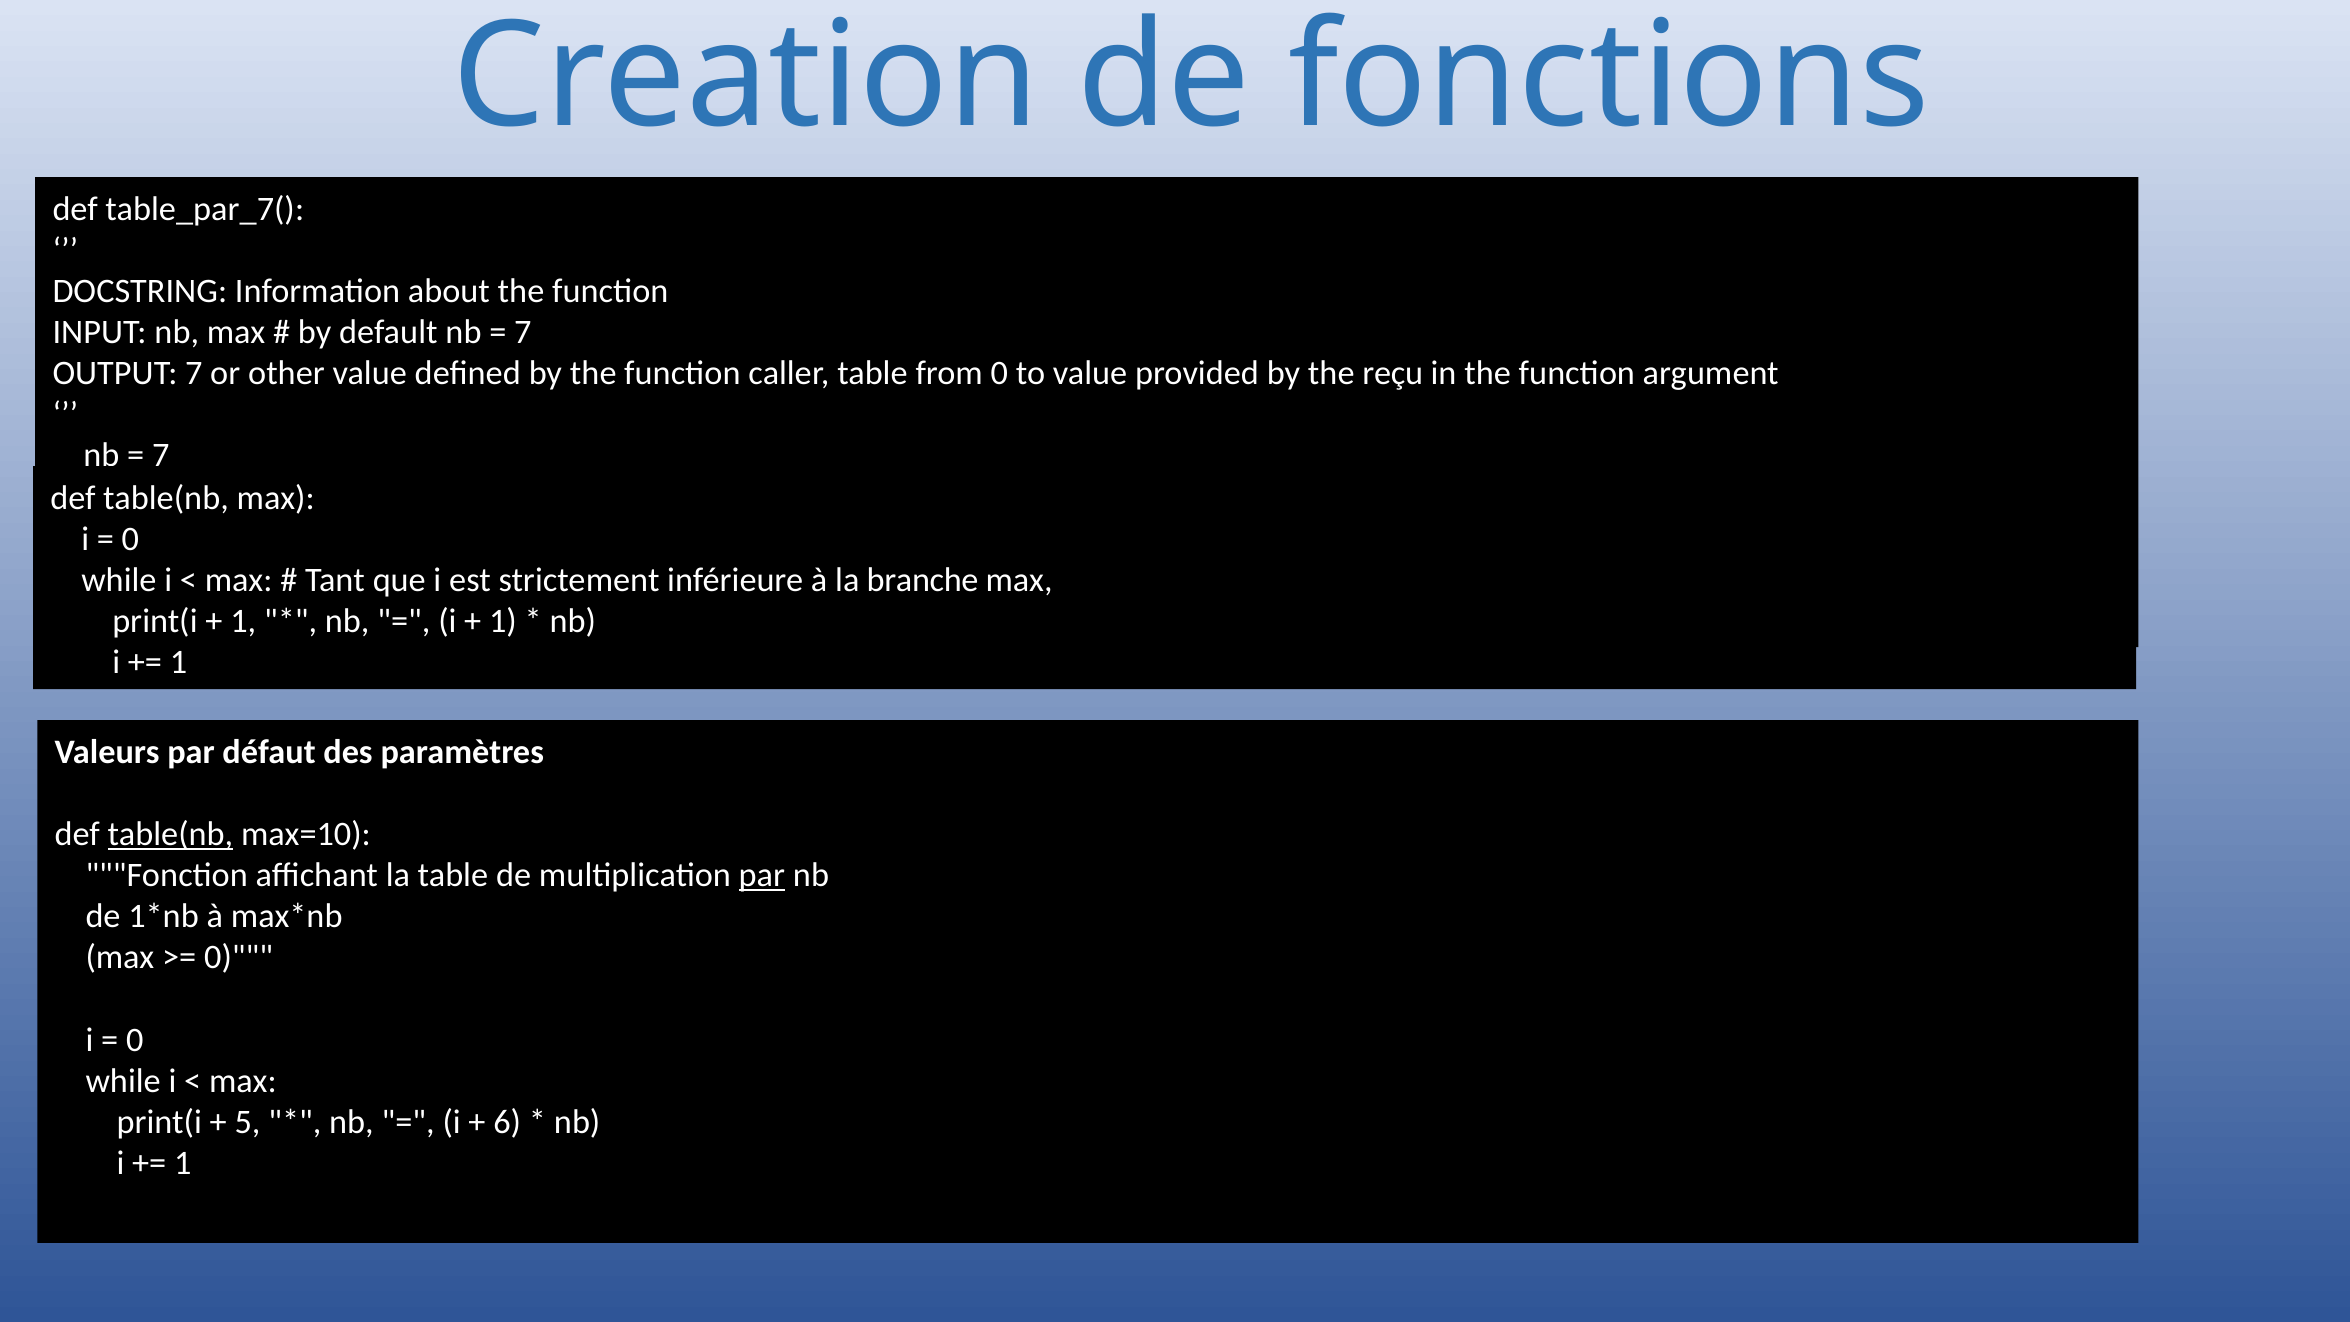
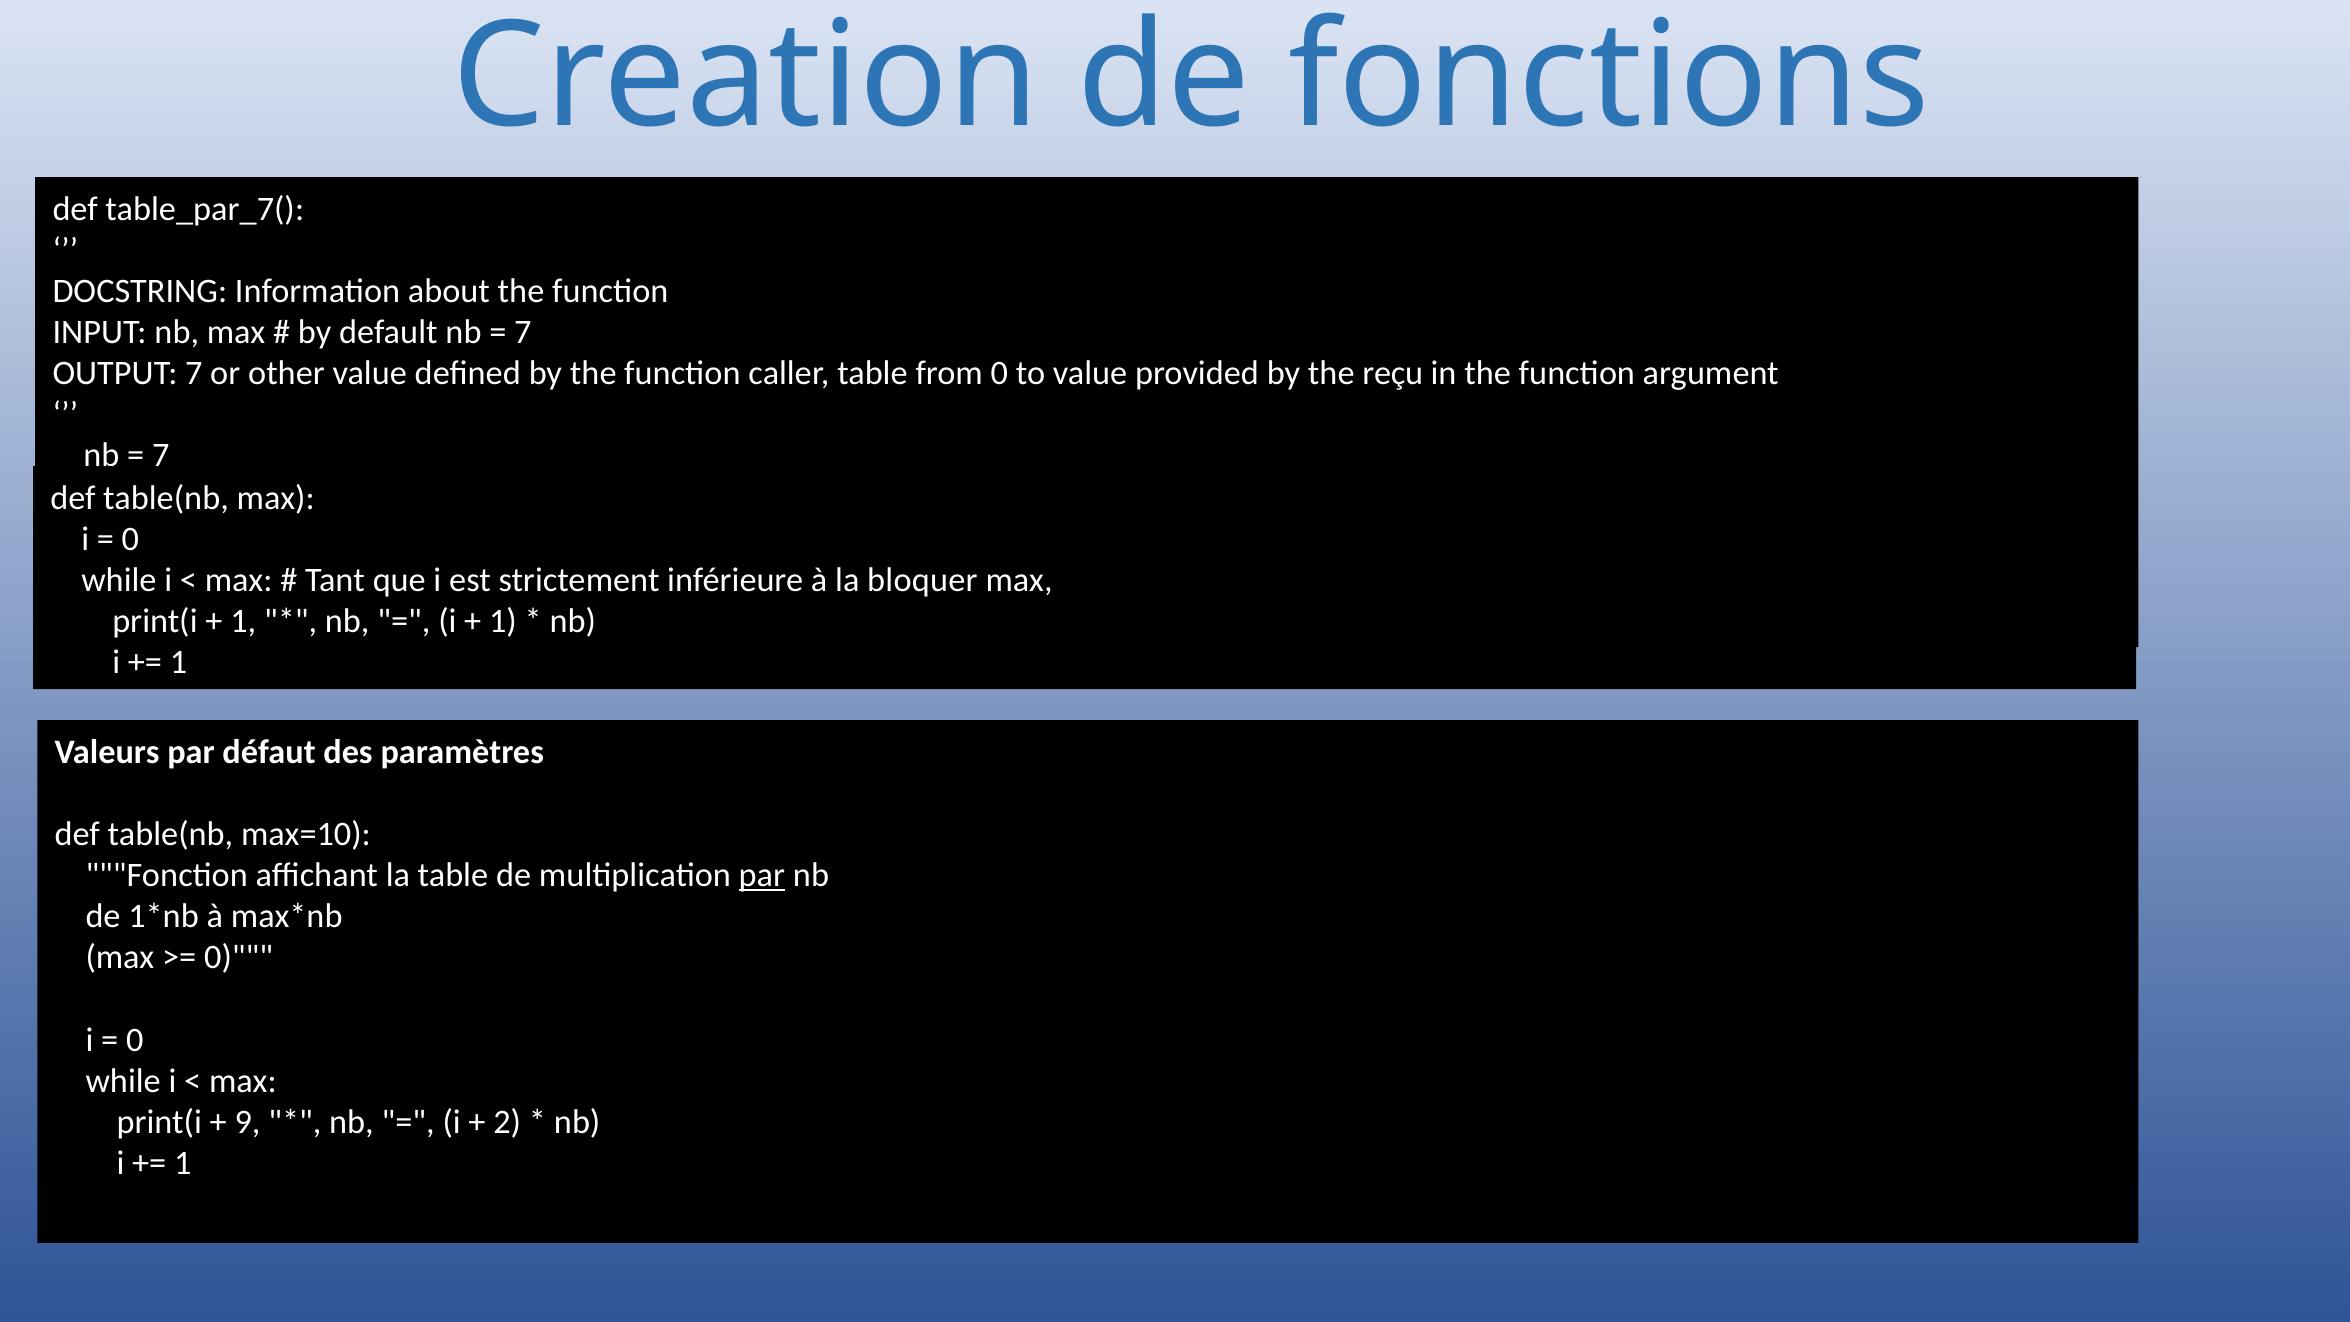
branche: branche -> bloquer
table(nb at (170, 834) underline: present -> none
5: 5 -> 9
6: 6 -> 2
